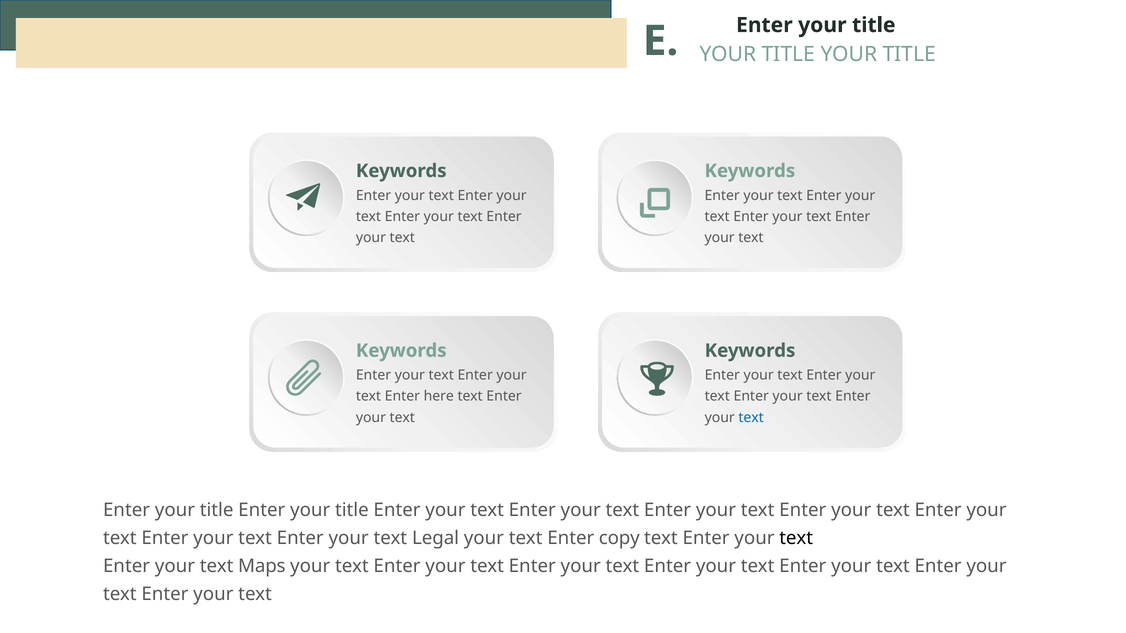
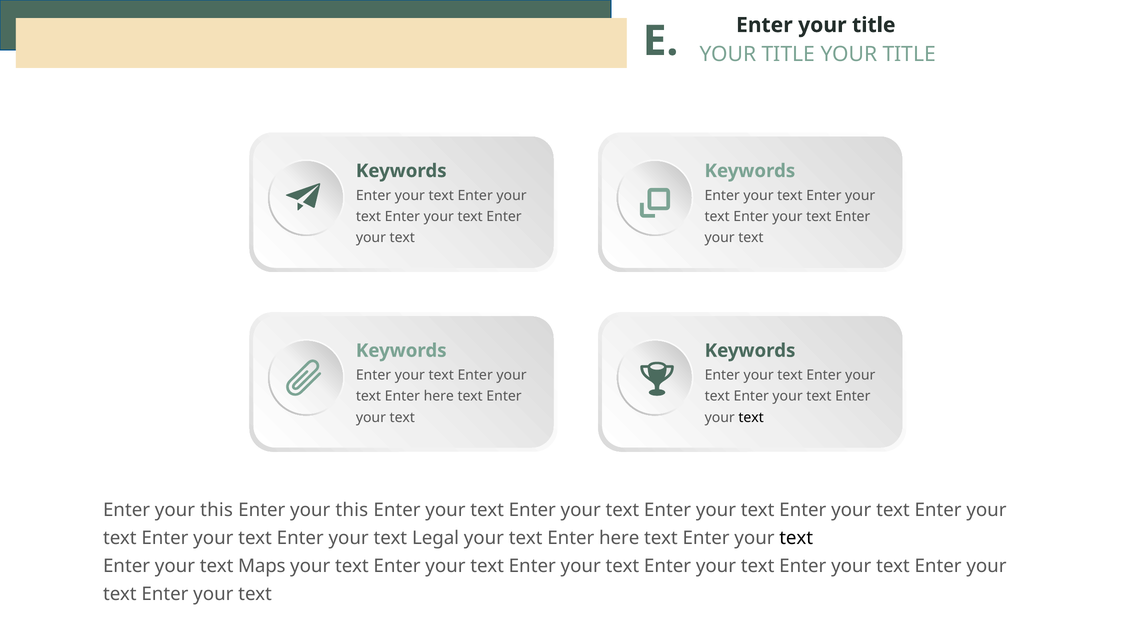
text at (751, 418) colour: blue -> black
title at (217, 510): title -> this
title at (352, 510): title -> this
copy at (619, 538): copy -> here
